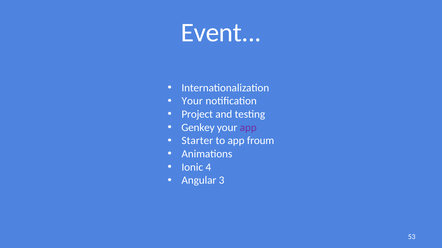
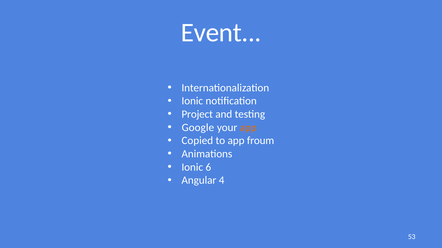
Your at (192, 101): Your -> Ionic
Genkey: Genkey -> Google
app at (248, 128) colour: purple -> orange
Starter: Starter -> Copied
4: 4 -> 6
3: 3 -> 4
